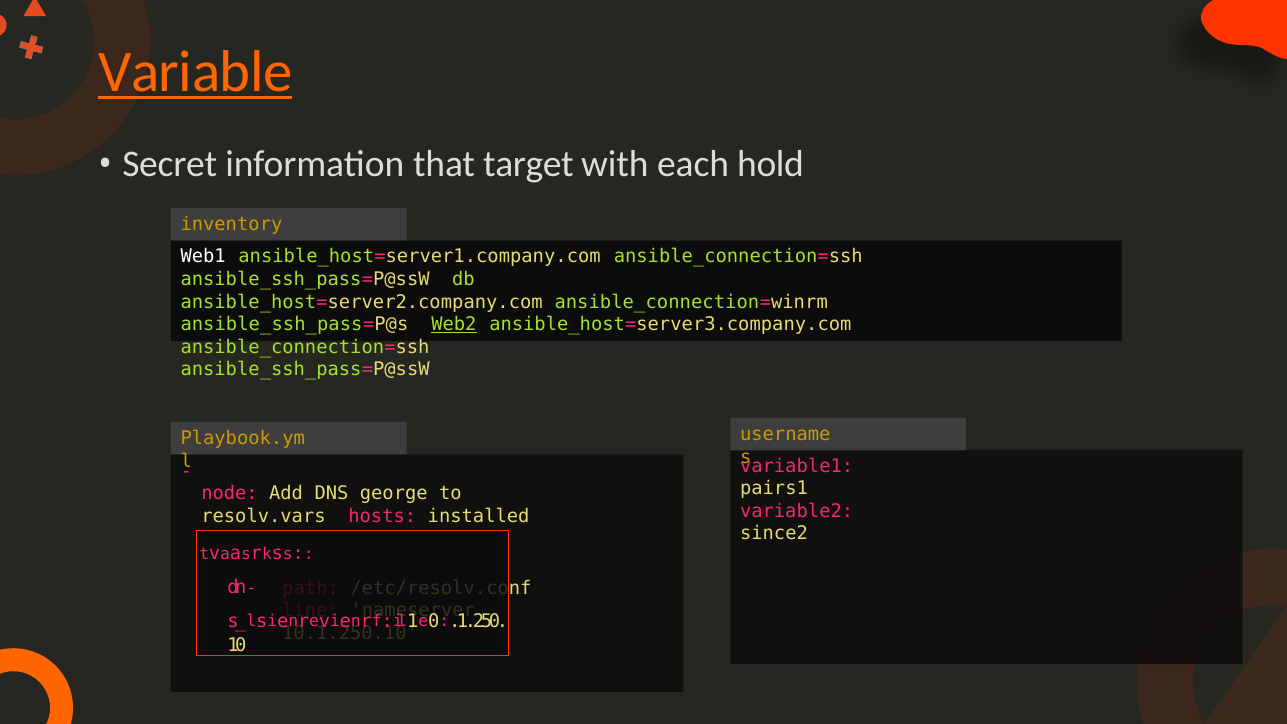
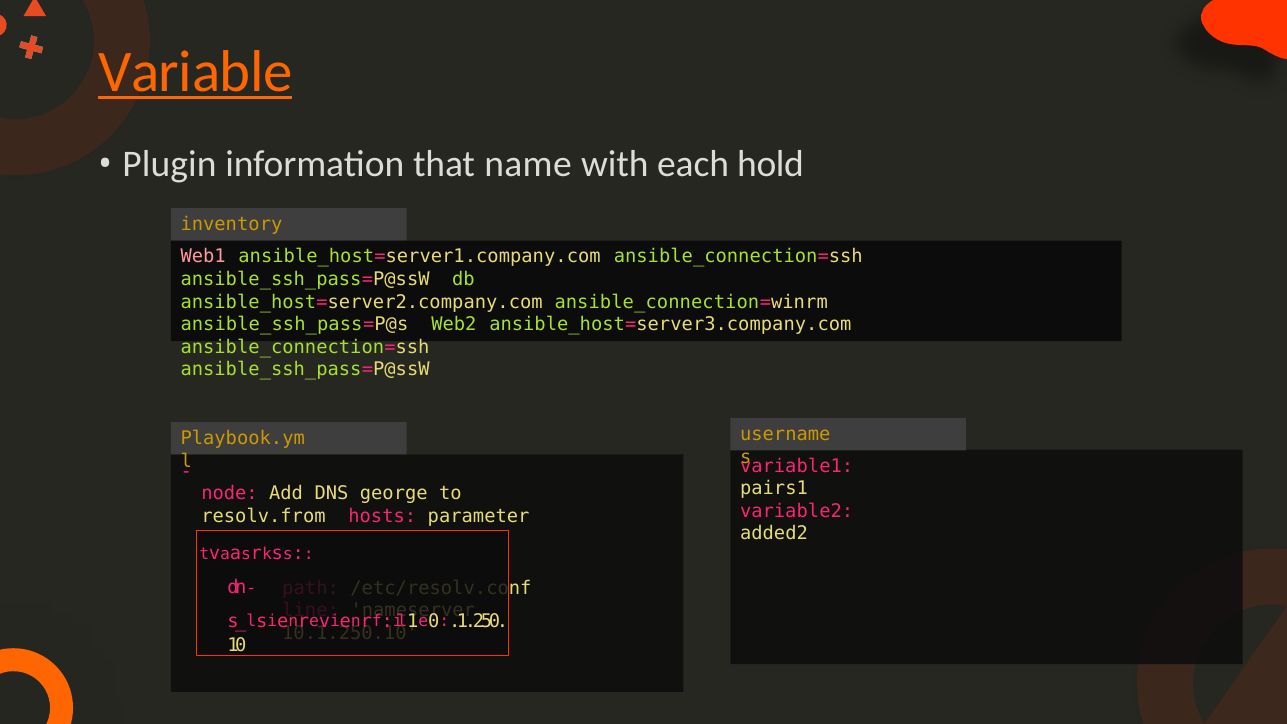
Secret: Secret -> Plugin
target: target -> name
Web1 colour: white -> pink
Web2 underline: present -> none
resolv.vars: resolv.vars -> resolv.from
installed: installed -> parameter
since2: since2 -> added2
